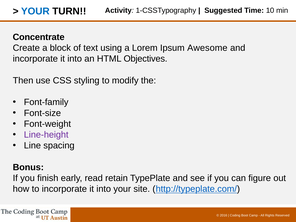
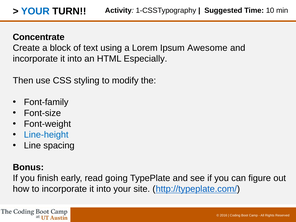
Objectives: Objectives -> Especially
Line-height colour: purple -> blue
retain: retain -> going
